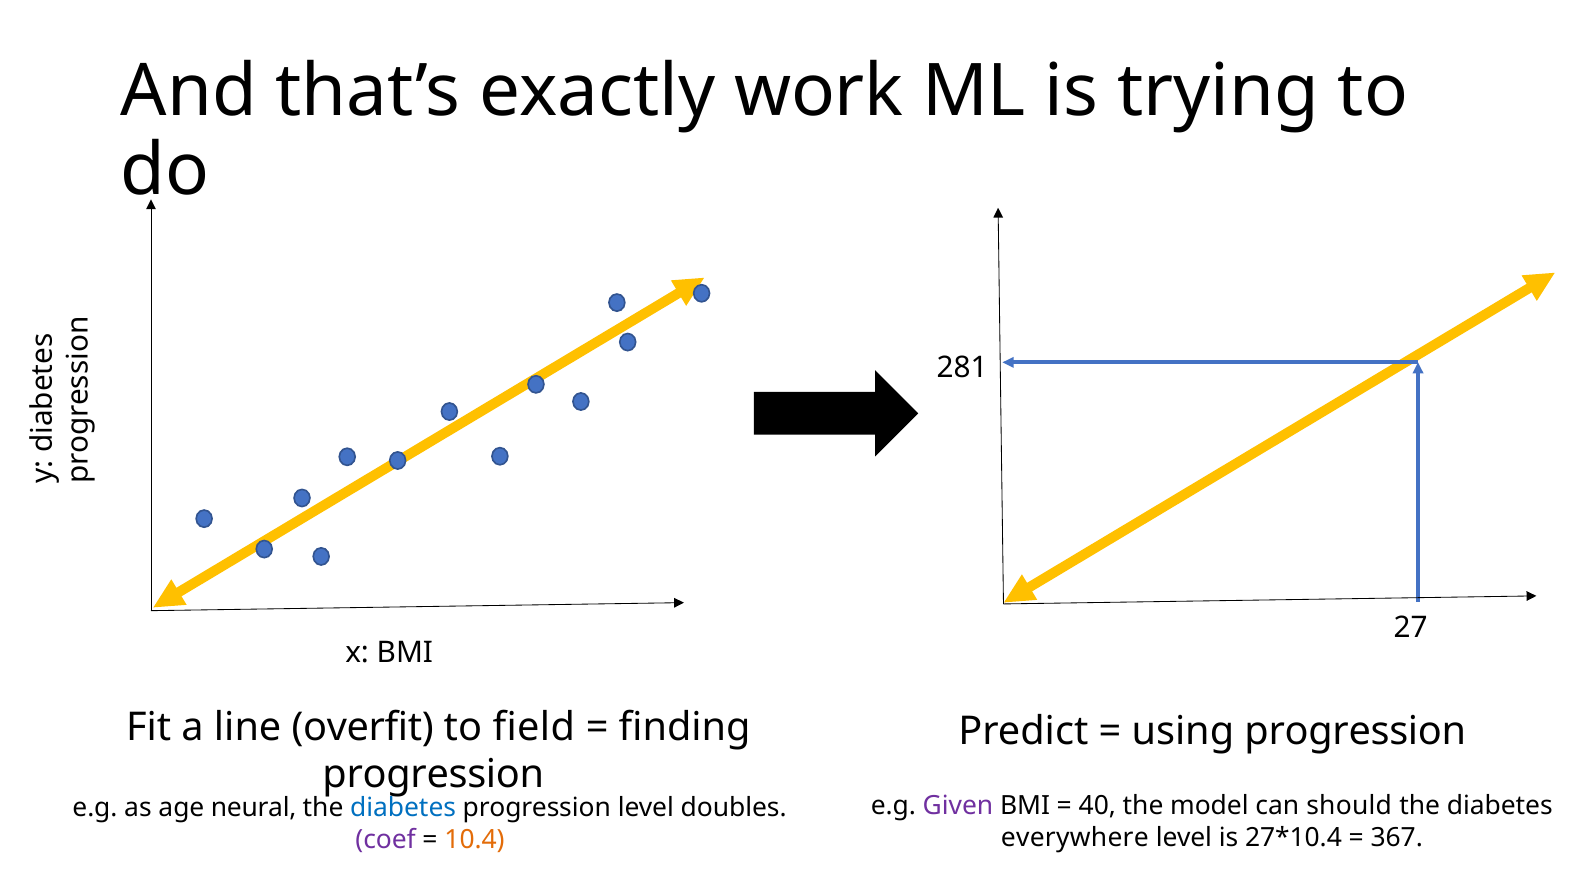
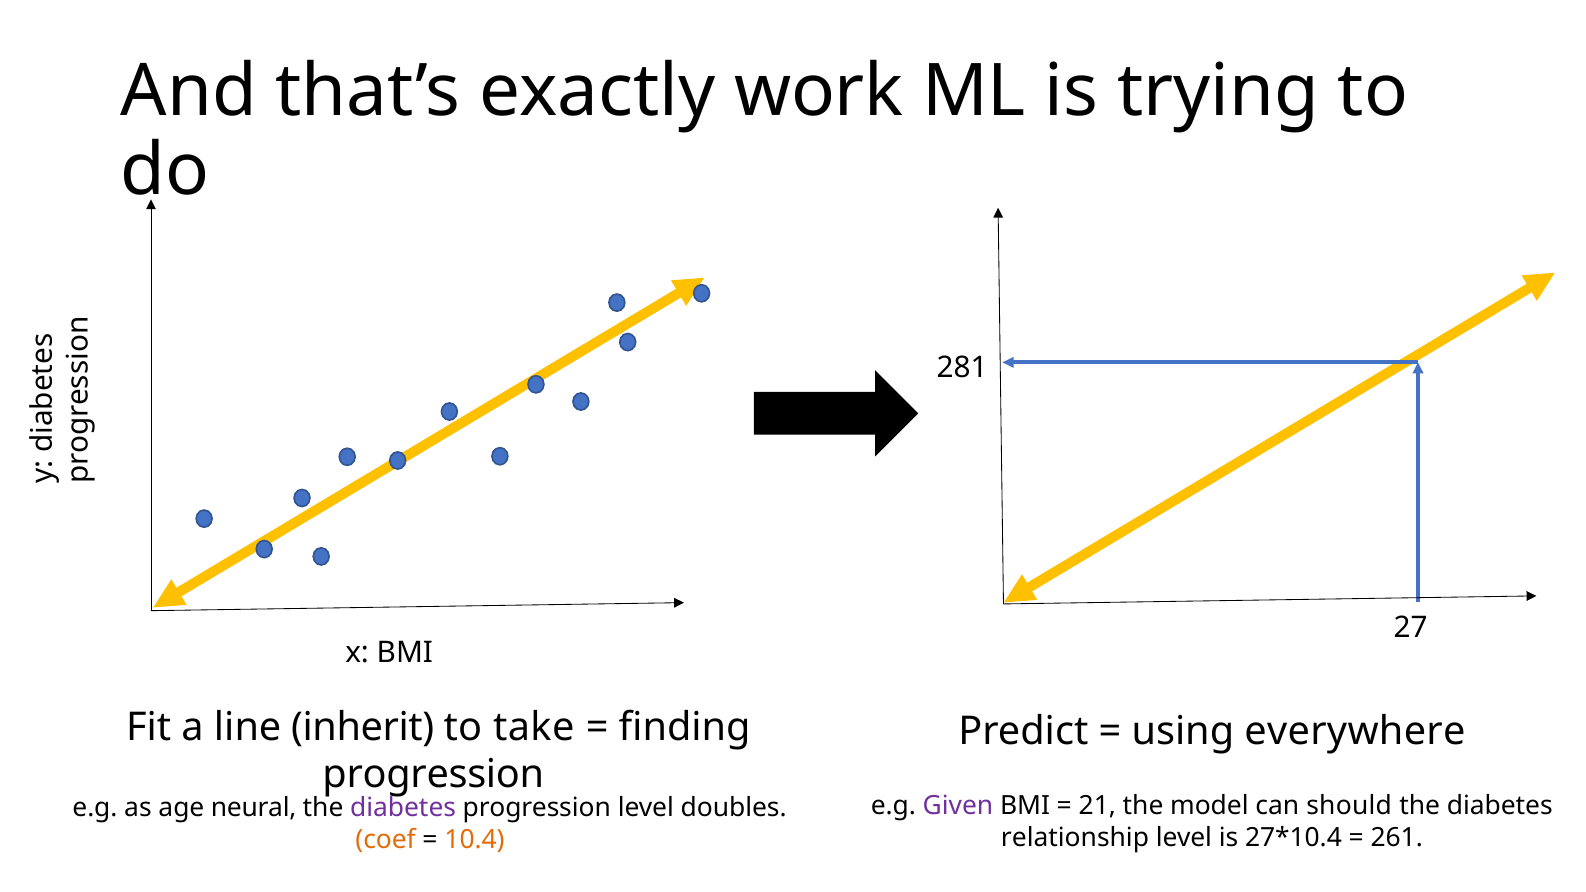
overfit: overfit -> inherit
field: field -> take
using progression: progression -> everywhere
40: 40 -> 21
diabetes at (403, 808) colour: blue -> purple
everywhere: everywhere -> relationship
367: 367 -> 261
coef colour: purple -> orange
